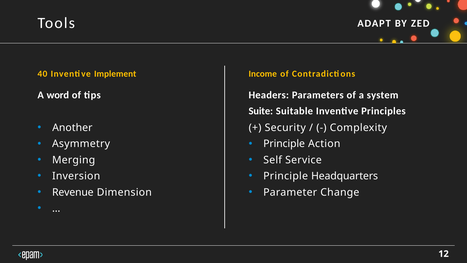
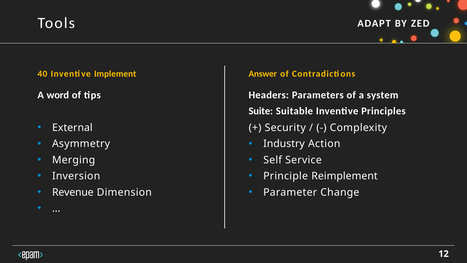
Income: Income -> Answer
Another: Another -> External
Principle at (284, 144): Principle -> Industry
Headquarters: Headquarters -> Reimplement
